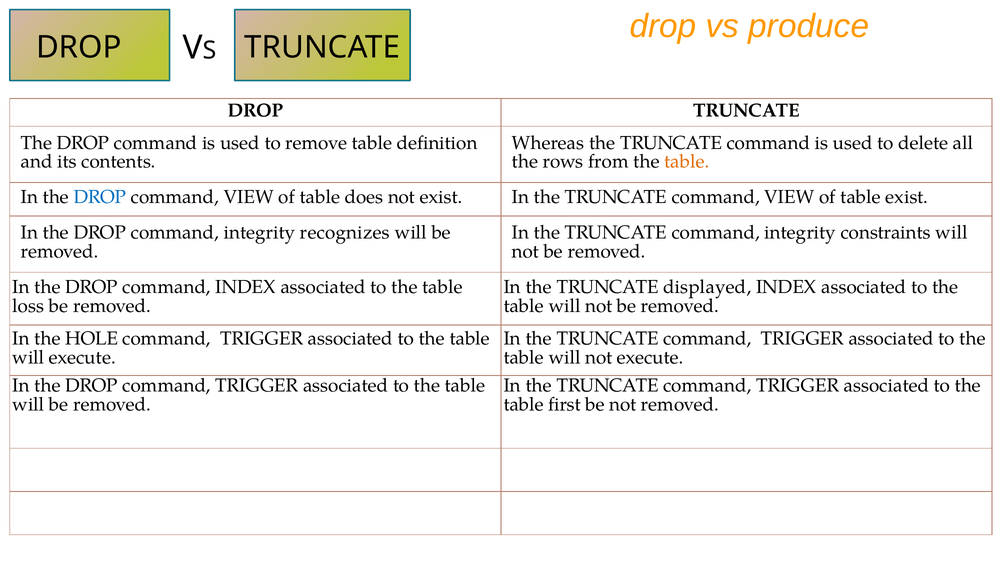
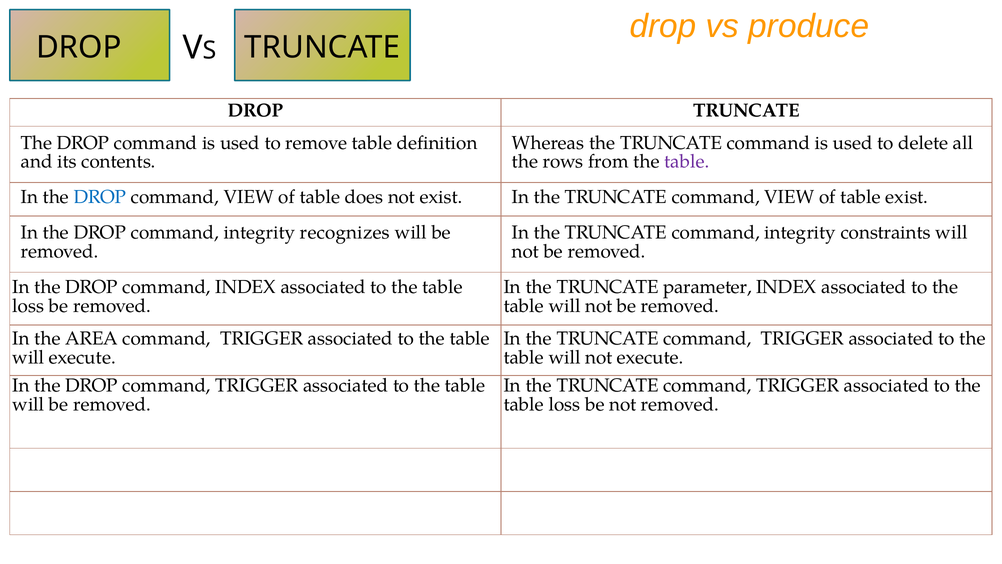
table at (687, 162) colour: orange -> purple
displayed: displayed -> parameter
HOLE: HOLE -> AREA
first at (565, 404): first -> loss
